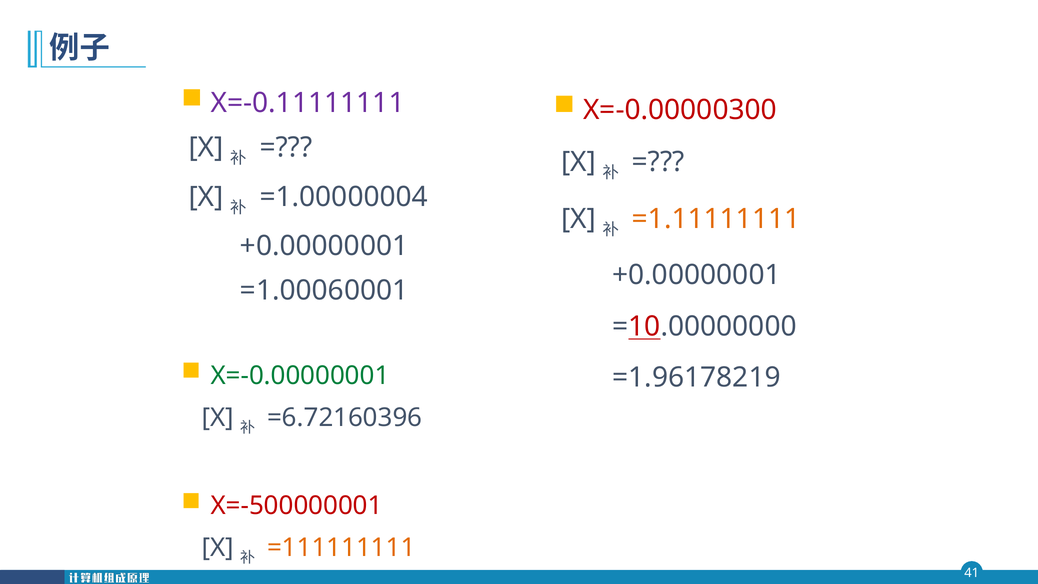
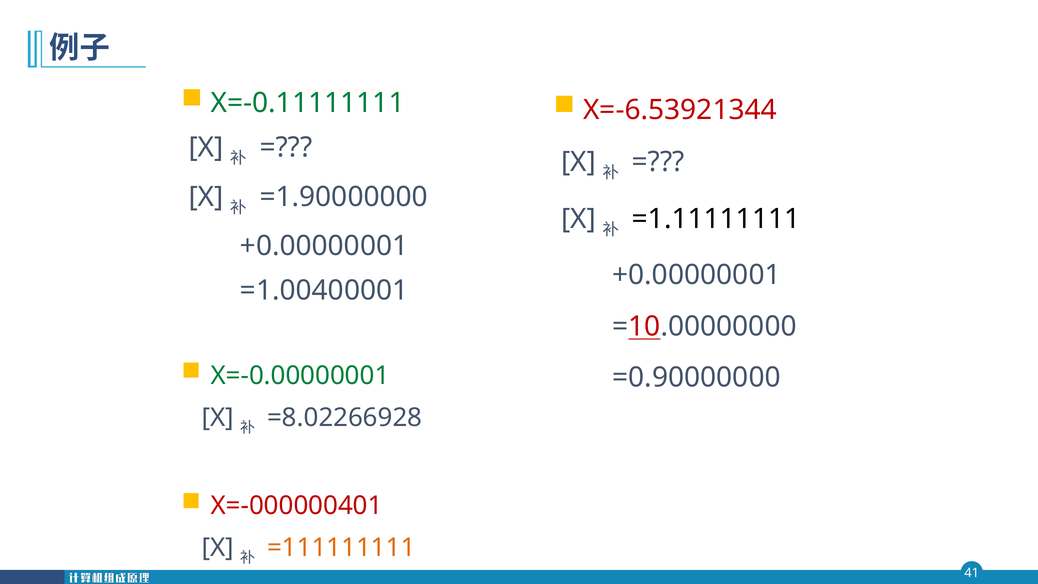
X=-0.11111111 colour: purple -> green
X=-0.00000300: X=-0.00000300 -> X=-6.53921344
=1.00000004: =1.00000004 -> =1.90000000
=1.11111111 colour: orange -> black
=1.00060001: =1.00060001 -> =1.00400001
=1.96178219: =1.96178219 -> =0.90000000
=6.72160396: =6.72160396 -> =8.02266928
X=-500000001: X=-500000001 -> X=-000000401
